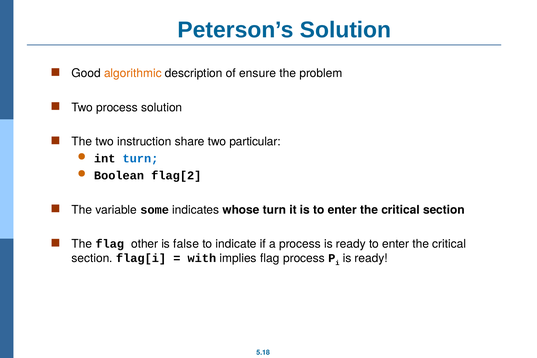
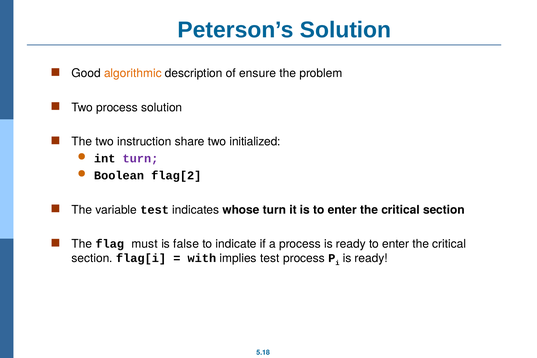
particular: particular -> initialized
turn at (140, 159) colour: blue -> purple
variable some: some -> test
other: other -> must
implies flag: flag -> test
